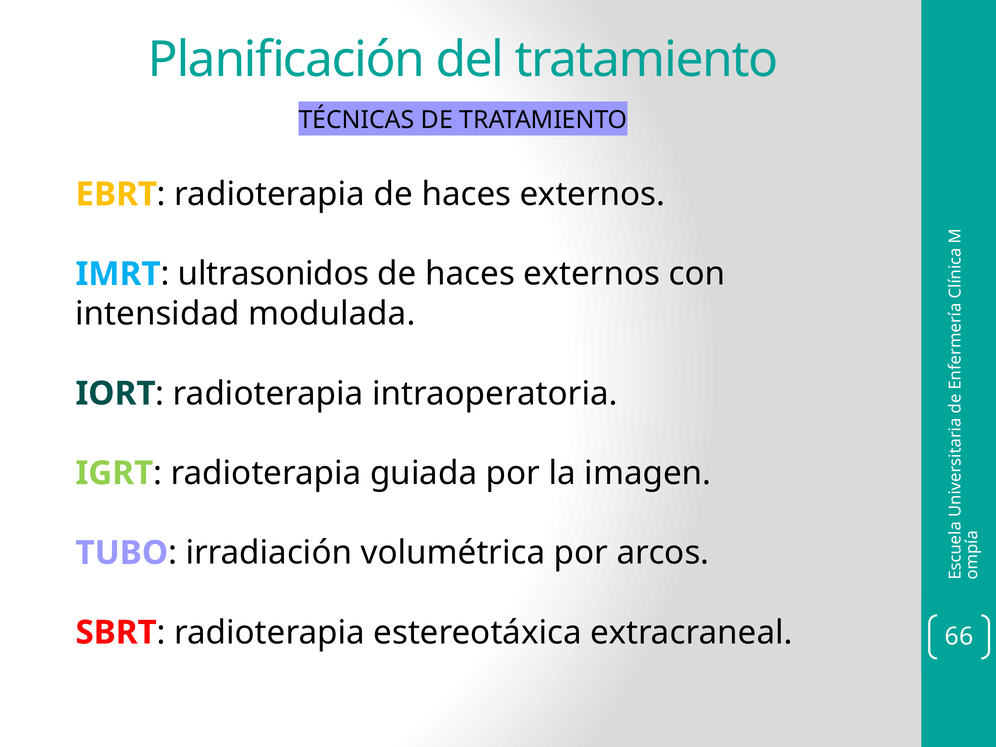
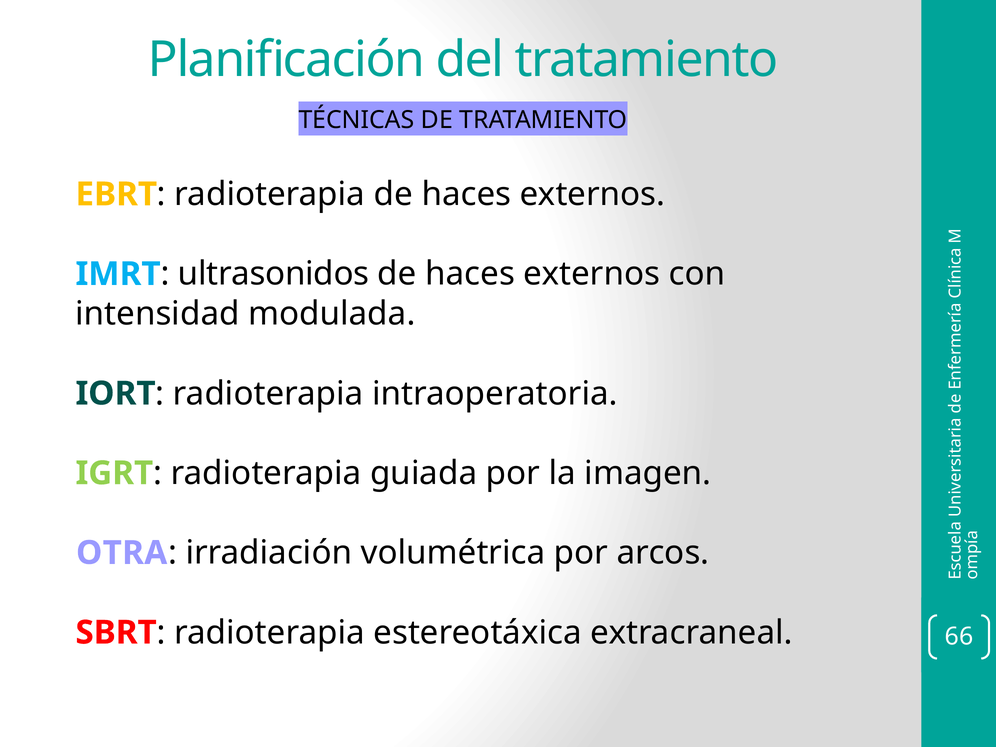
TUBO: TUBO -> OTRA
